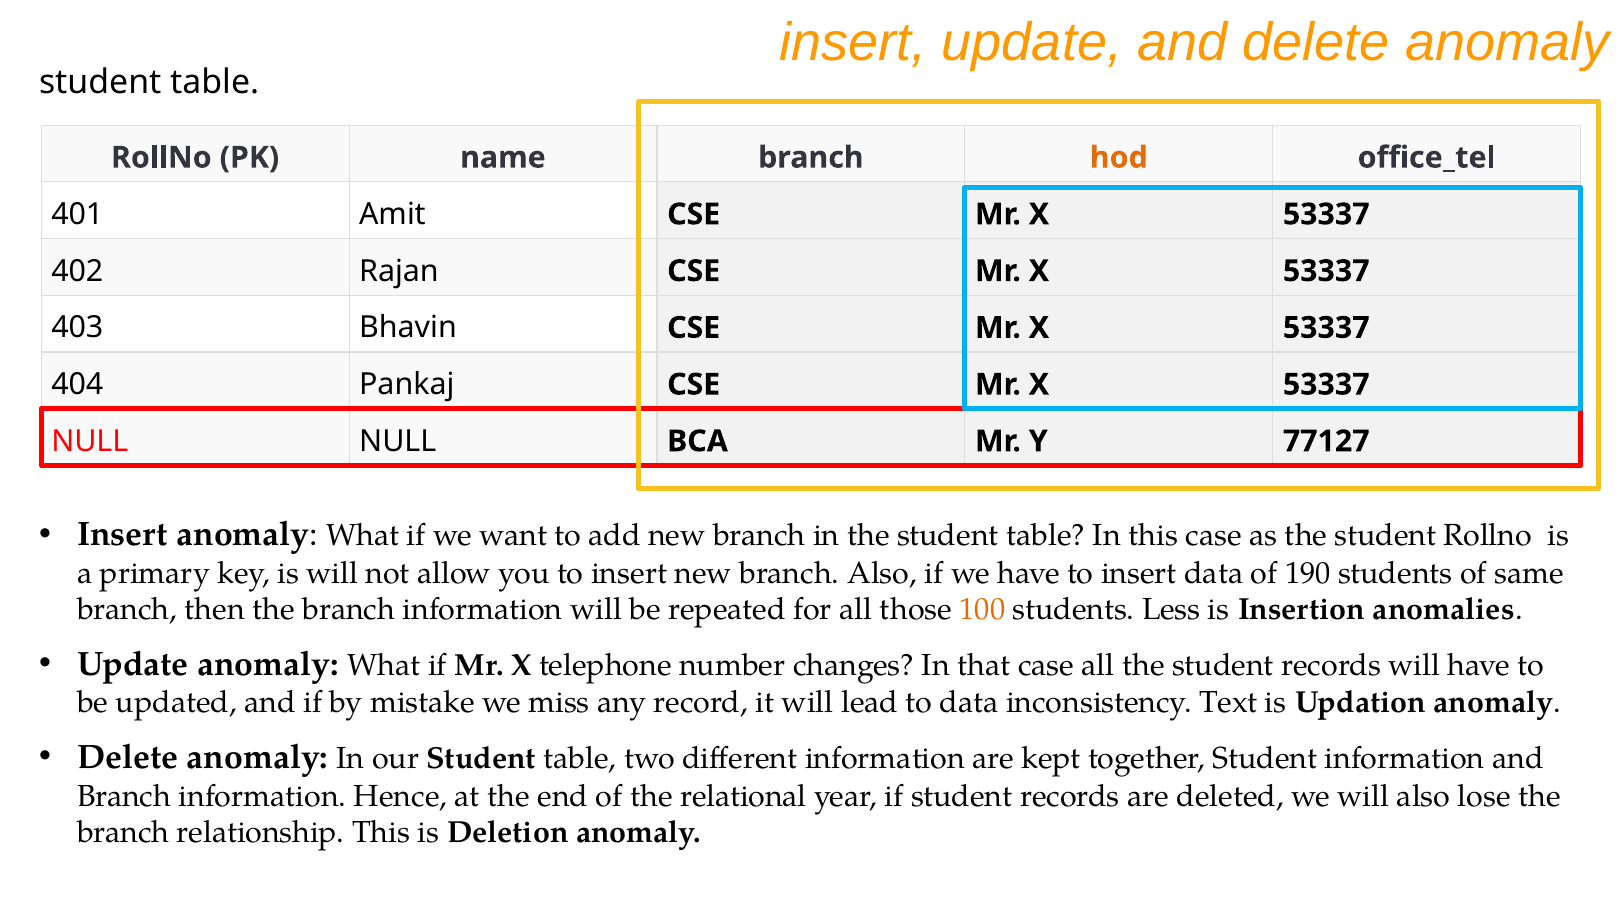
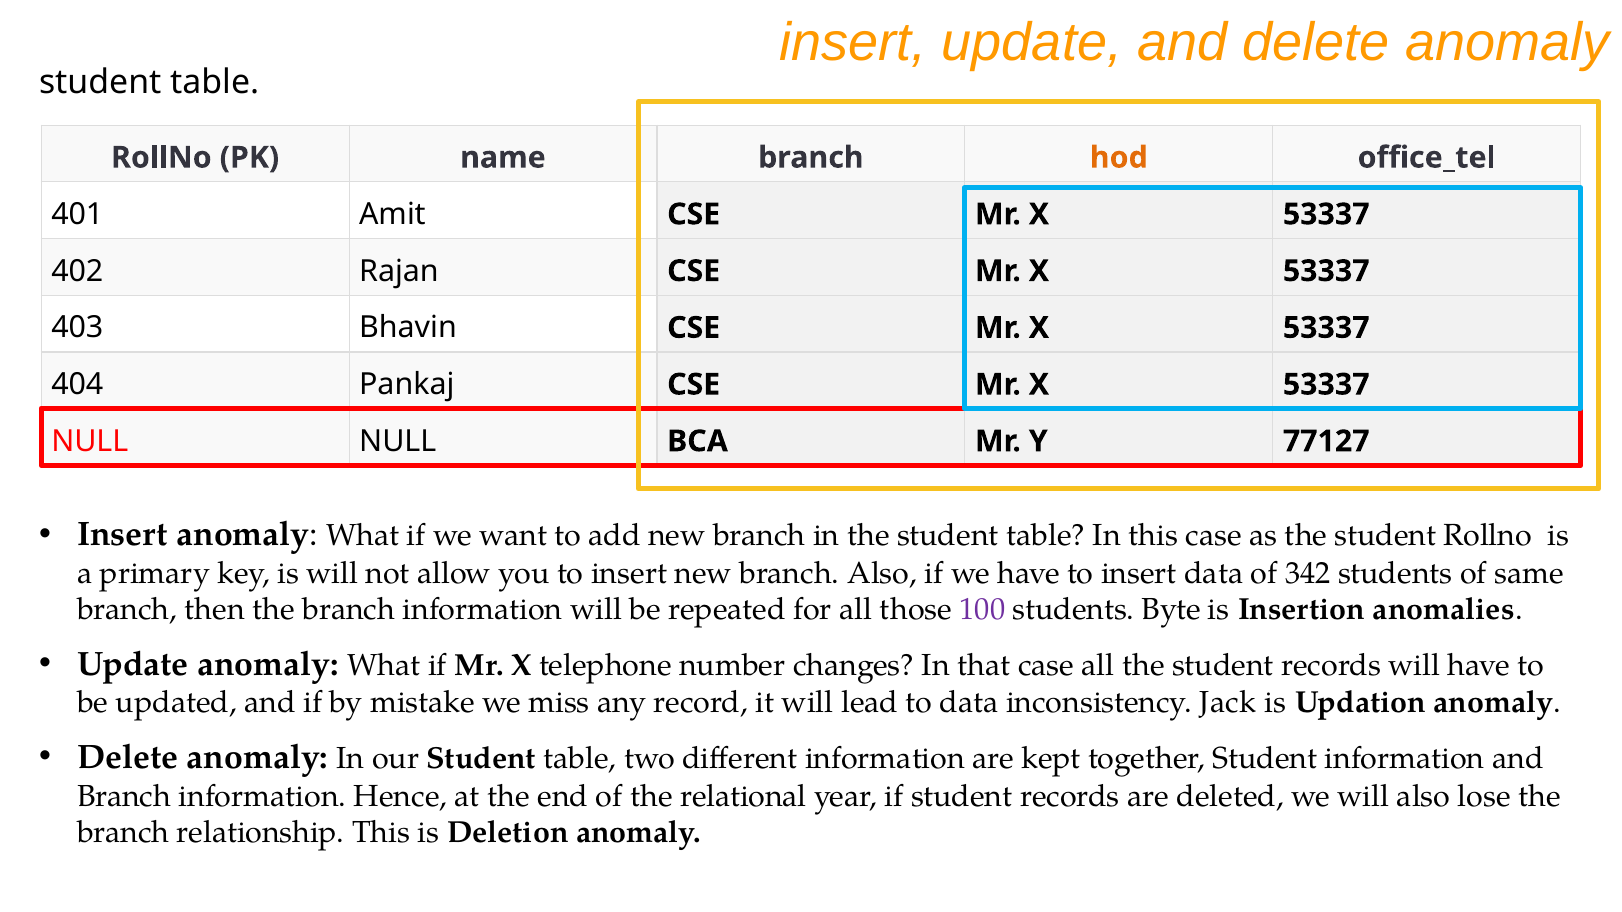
190: 190 -> 342
100 colour: orange -> purple
Less: Less -> Byte
Text: Text -> Jack
